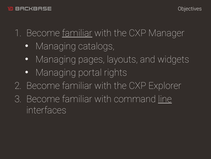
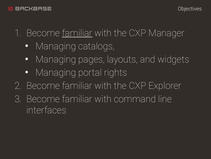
line underline: present -> none
